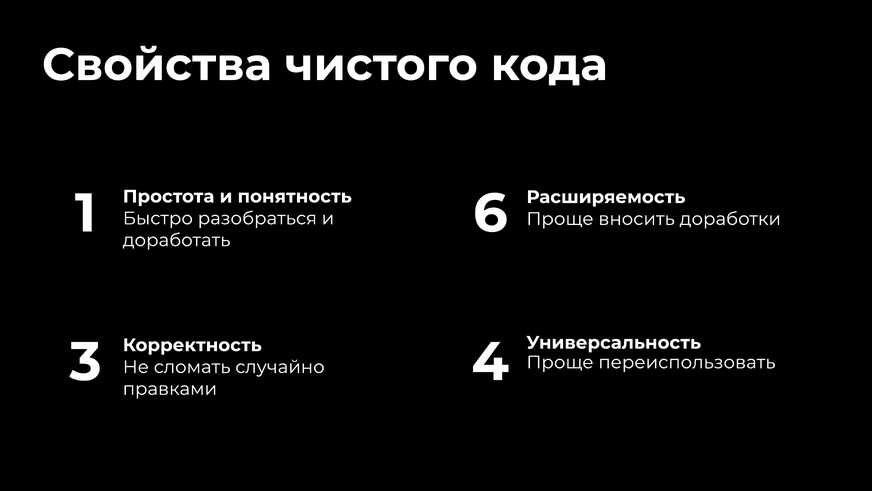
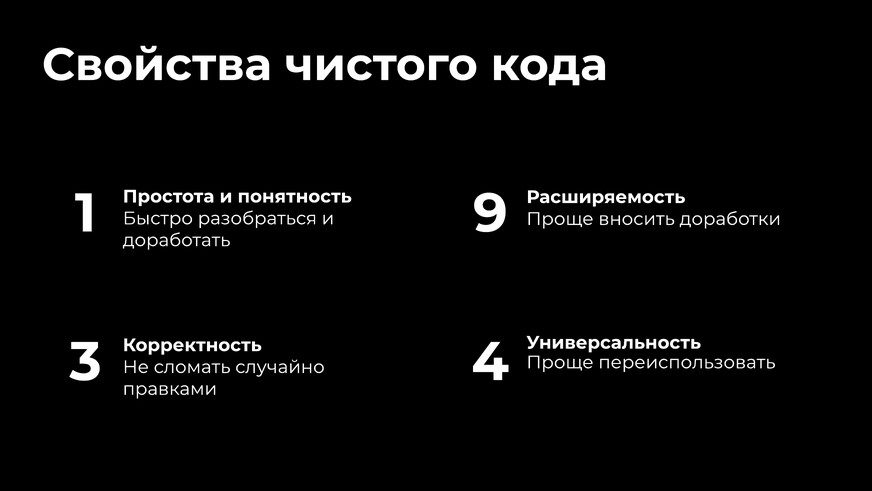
6: 6 -> 9
